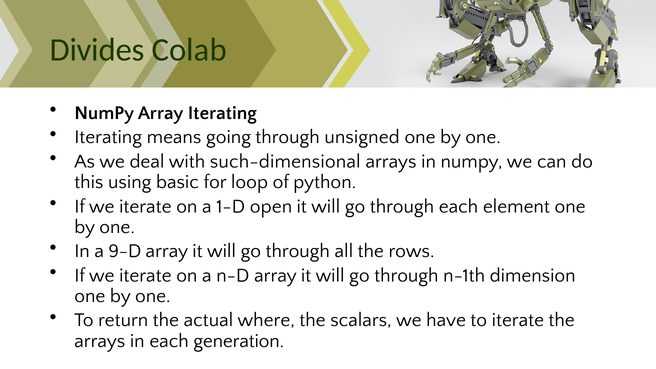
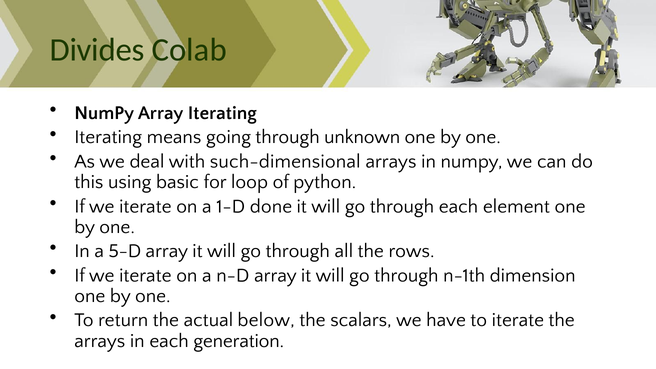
unsigned: unsigned -> unknown
open: open -> done
9-D: 9-D -> 5-D
where: where -> below
